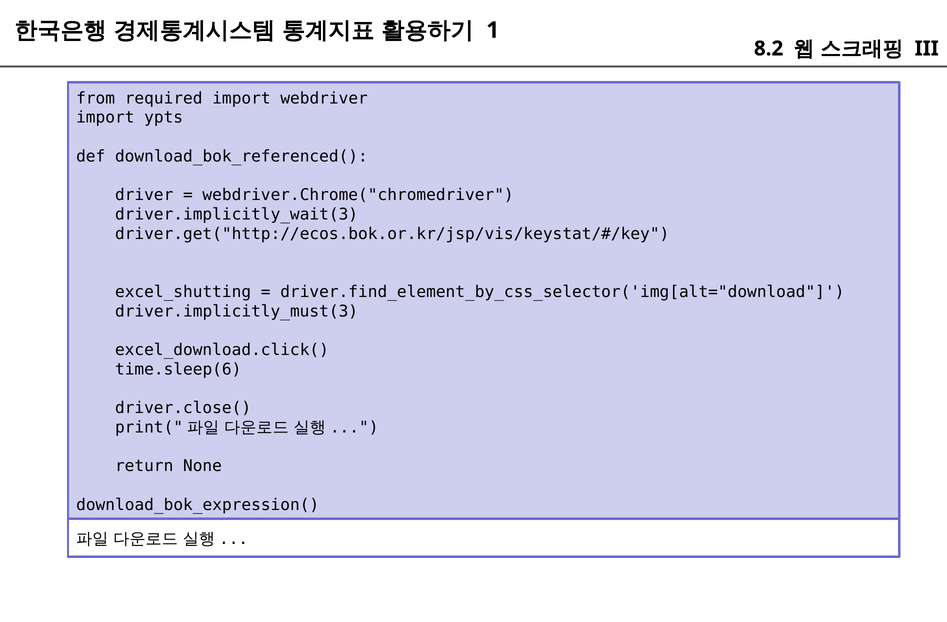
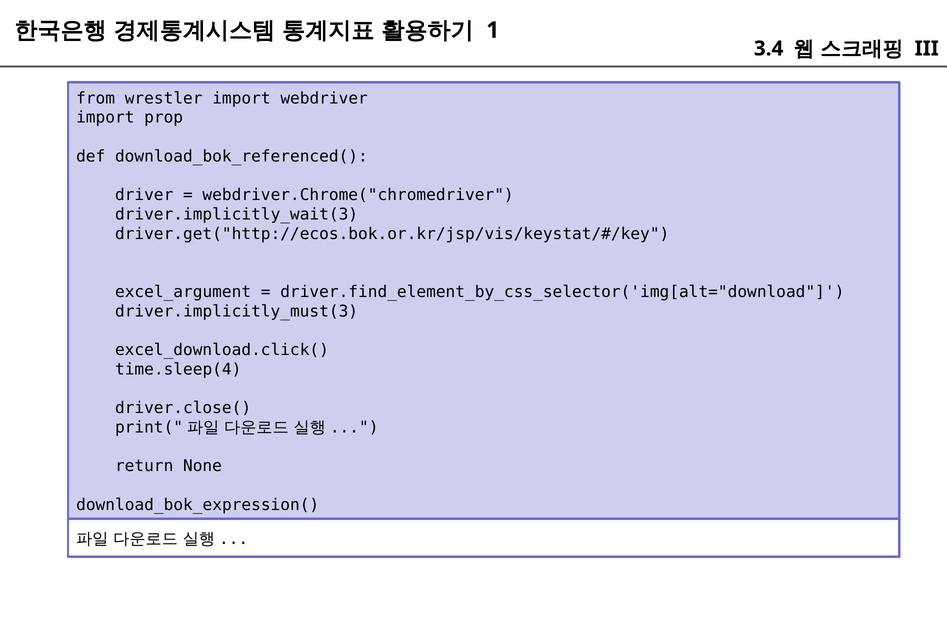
8.2: 8.2 -> 3.4
required: required -> wrestler
ypts: ypts -> prop
excel_shutting: excel_shutting -> excel_argument
time.sleep(6: time.sleep(6 -> time.sleep(4
